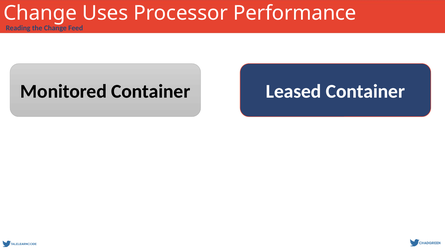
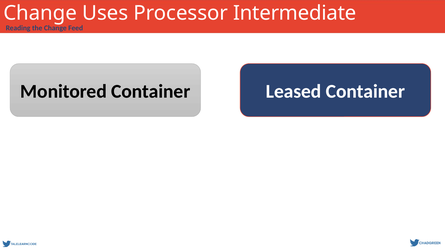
Performance: Performance -> Intermediate
